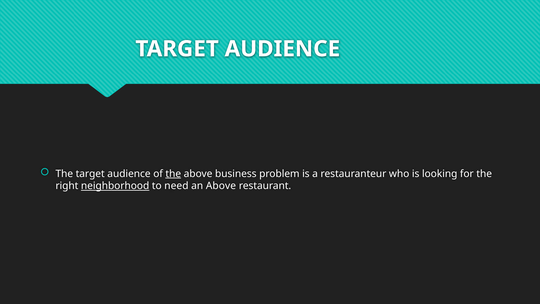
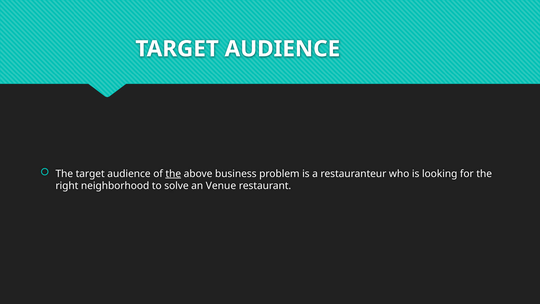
neighborhood underline: present -> none
need: need -> solve
an Above: Above -> Venue
